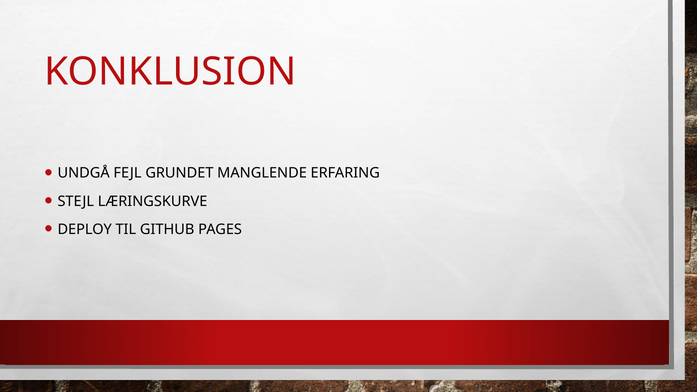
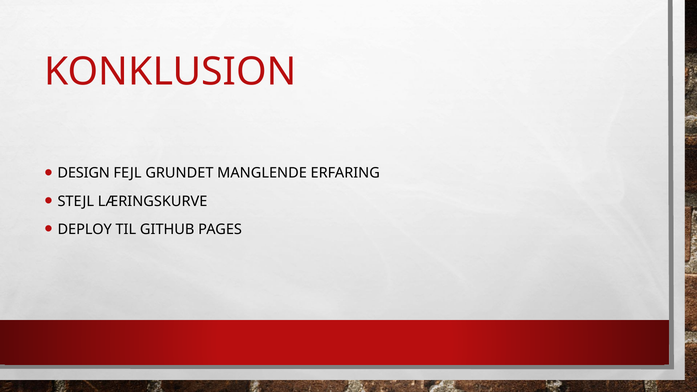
UNDGÅ: UNDGÅ -> DESIGN
